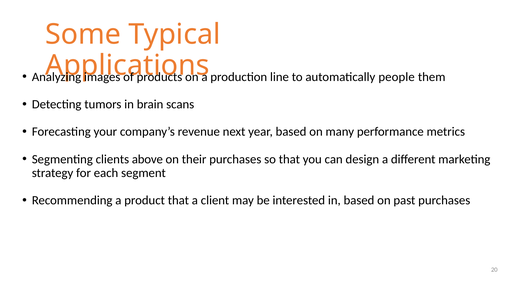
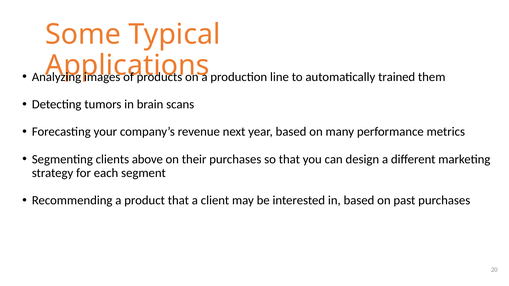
people: people -> trained
